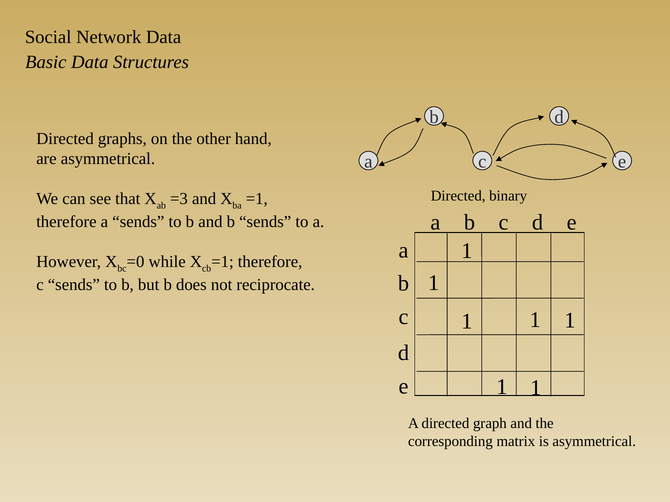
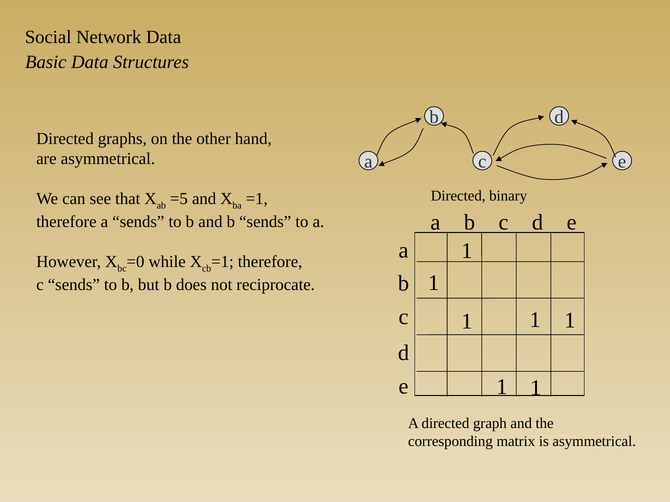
=3: =3 -> =5
